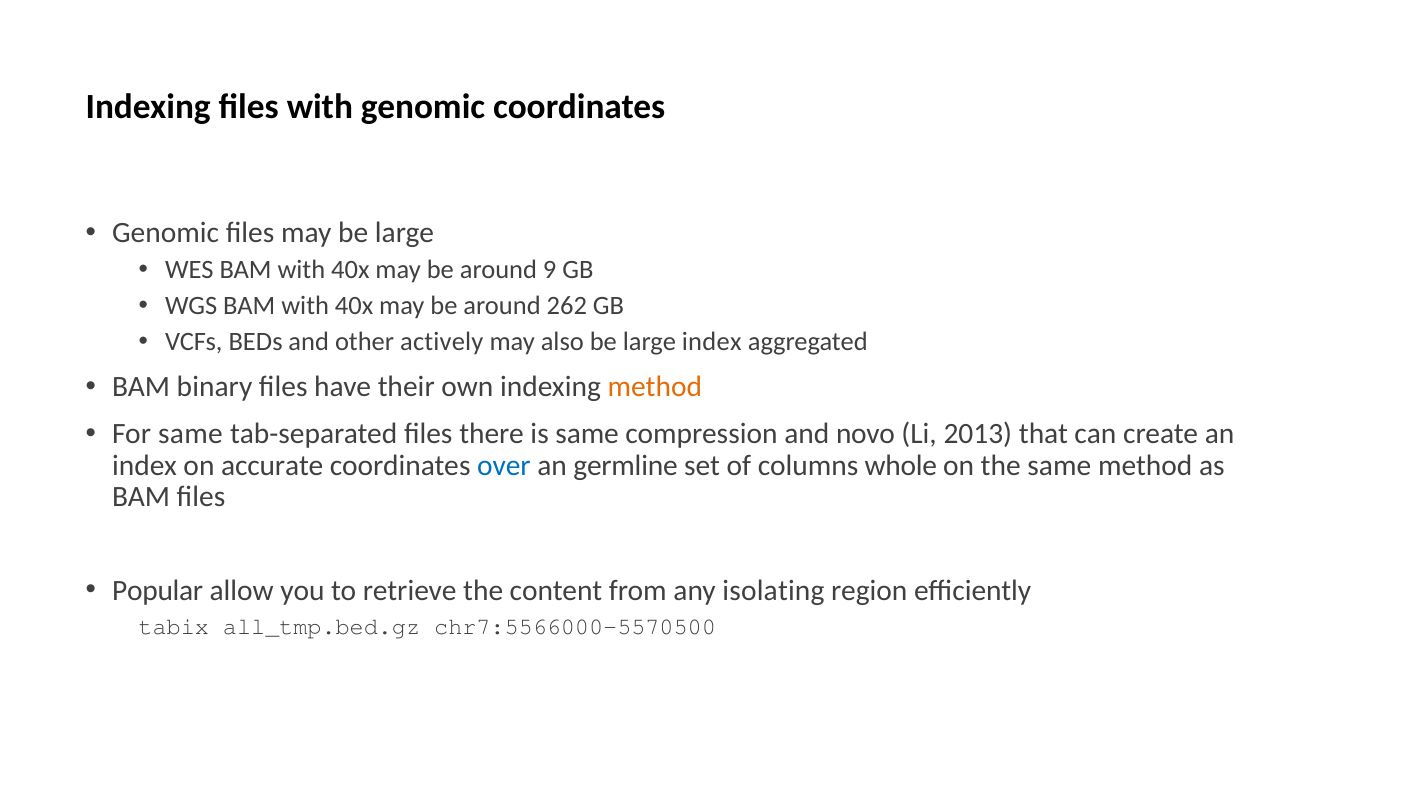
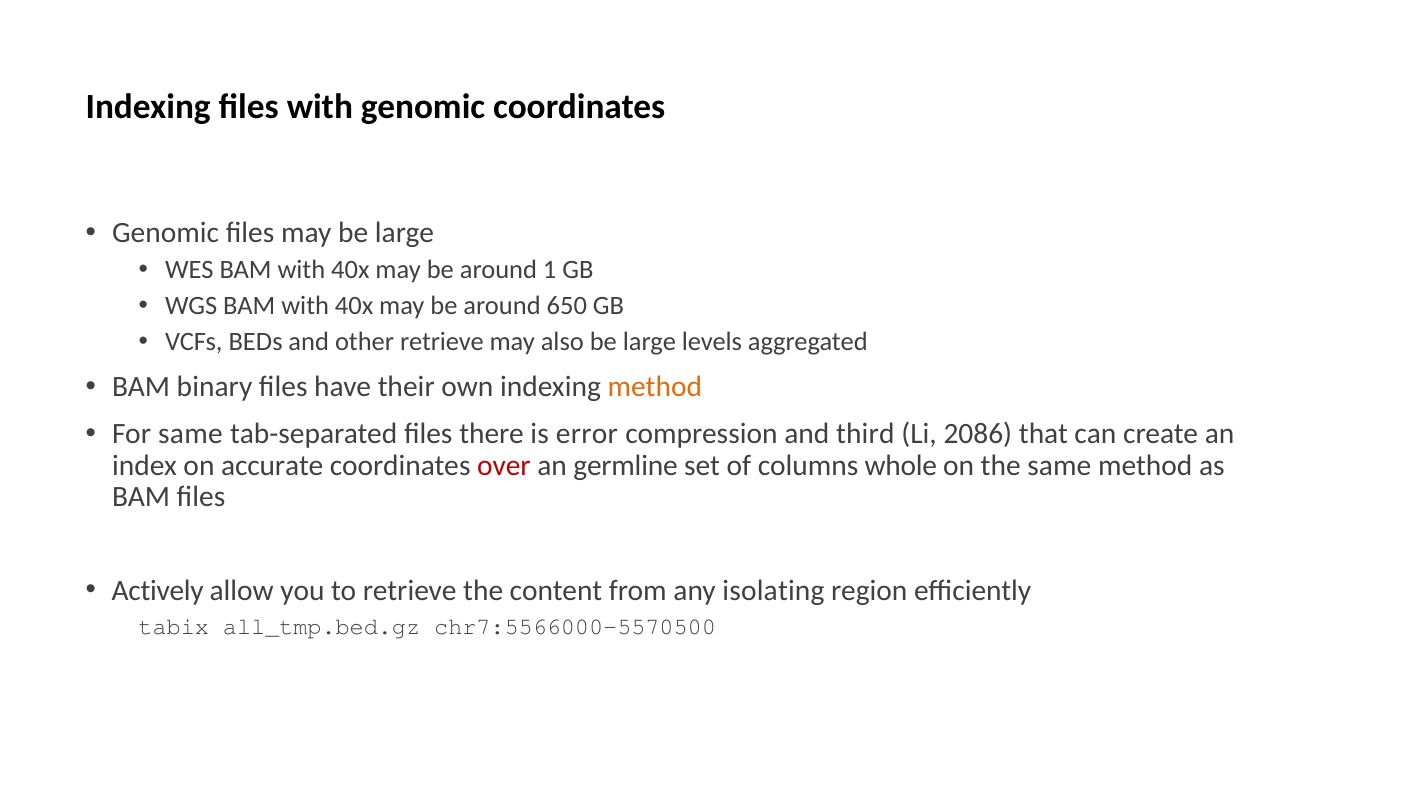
9: 9 -> 1
262: 262 -> 650
other actively: actively -> retrieve
large index: index -> levels
is same: same -> error
novo: novo -> third
2013: 2013 -> 2086
over colour: blue -> red
Popular: Popular -> Actively
